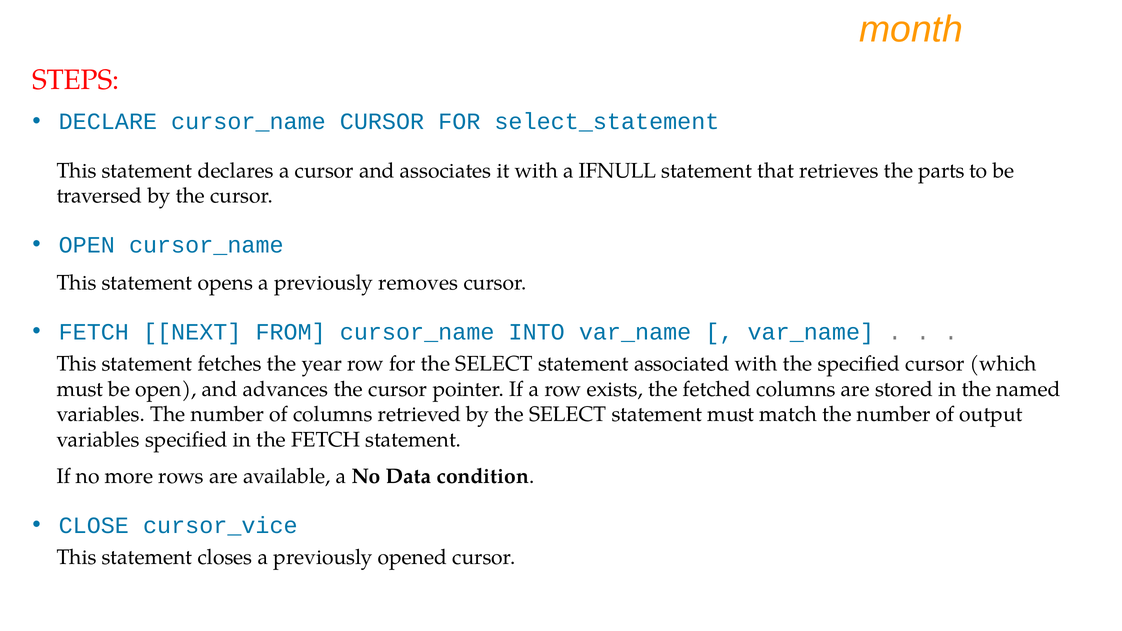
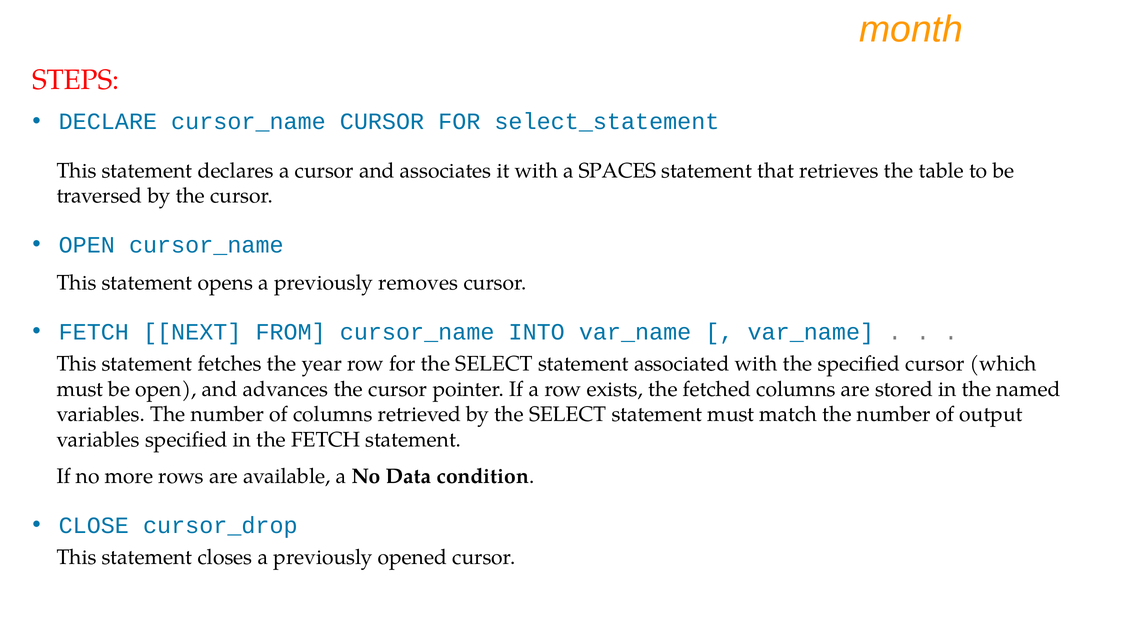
IFNULL: IFNULL -> SPACES
parts: parts -> table
cursor_vice: cursor_vice -> cursor_drop
